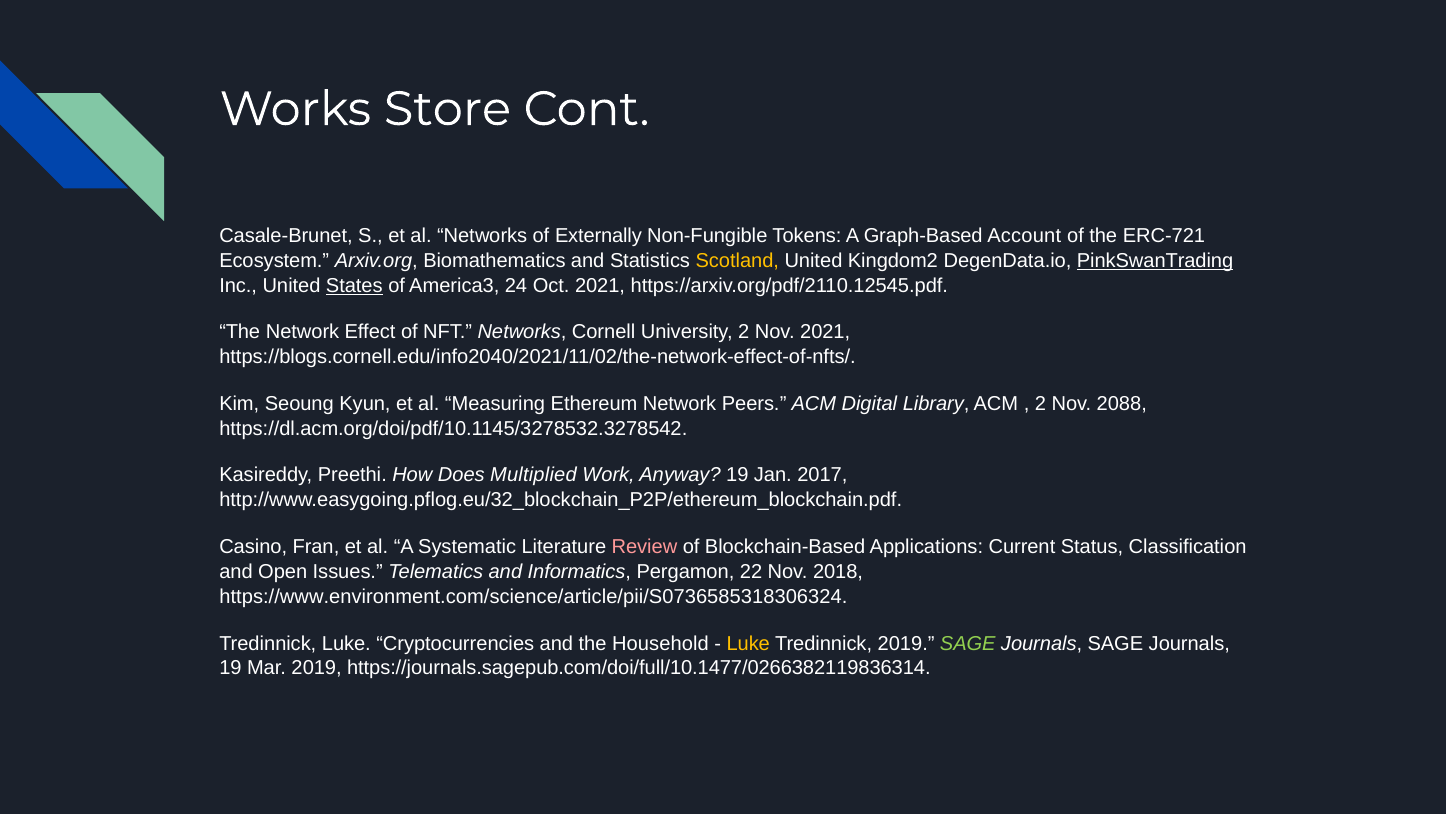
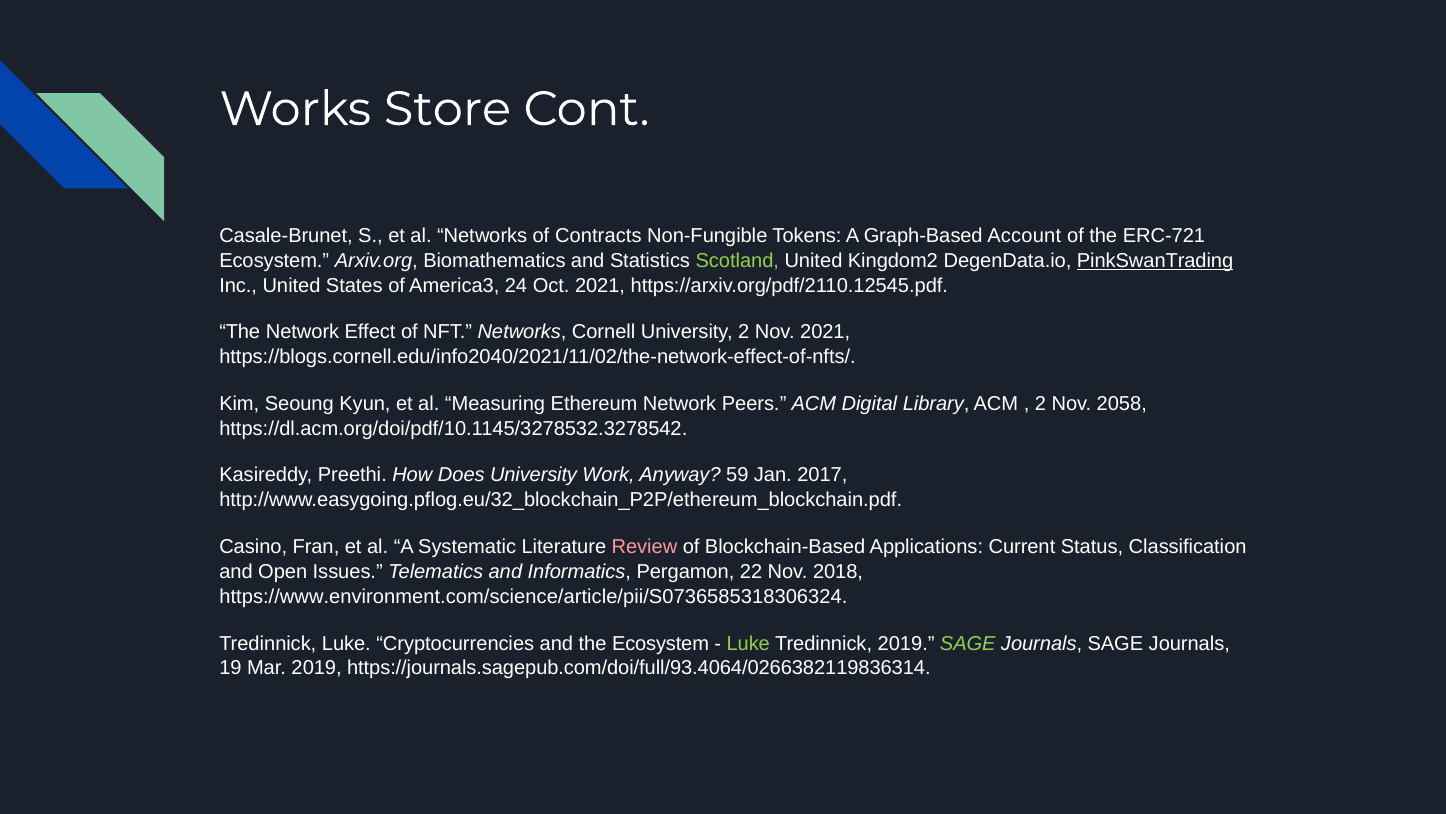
Externally: Externally -> Contracts
Scotland colour: yellow -> light green
States underline: present -> none
2088: 2088 -> 2058
Does Multiplied: Multiplied -> University
Anyway 19: 19 -> 59
the Household: Household -> Ecosystem
Luke at (748, 643) colour: yellow -> light green
https://journals.sagepub.com/doi/full/10.1477/0266382119836314: https://journals.sagepub.com/doi/full/10.1477/0266382119836314 -> https://journals.sagepub.com/doi/full/93.4064/0266382119836314
